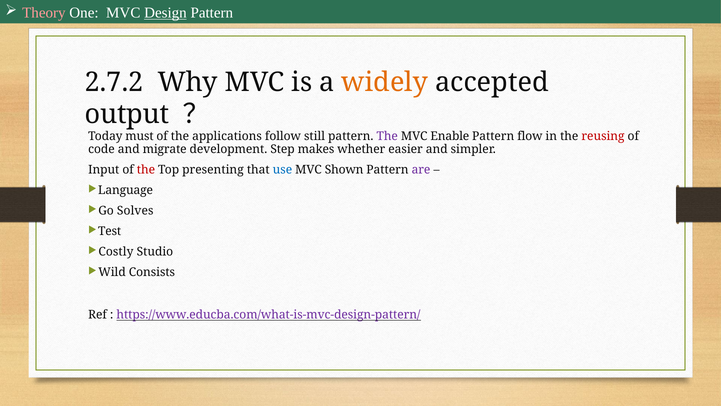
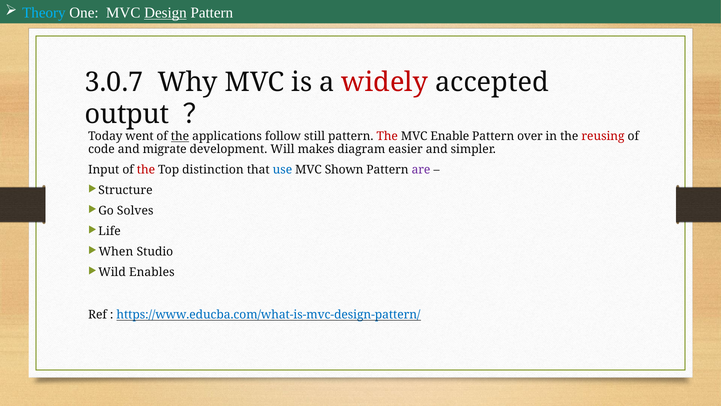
Theory colour: pink -> light blue
2.7.2: 2.7.2 -> 3.0.7
widely colour: orange -> red
must: must -> went
the at (180, 136) underline: none -> present
The at (387, 136) colour: purple -> red
flow: flow -> over
Step: Step -> Will
whether: whether -> diagram
presenting: presenting -> distinction
Language: Language -> Structure
Test: Test -> Life
Costly: Costly -> When
Consists: Consists -> Enables
https://www.educba.com/what-is-mvc-design-pattern/ colour: purple -> blue
